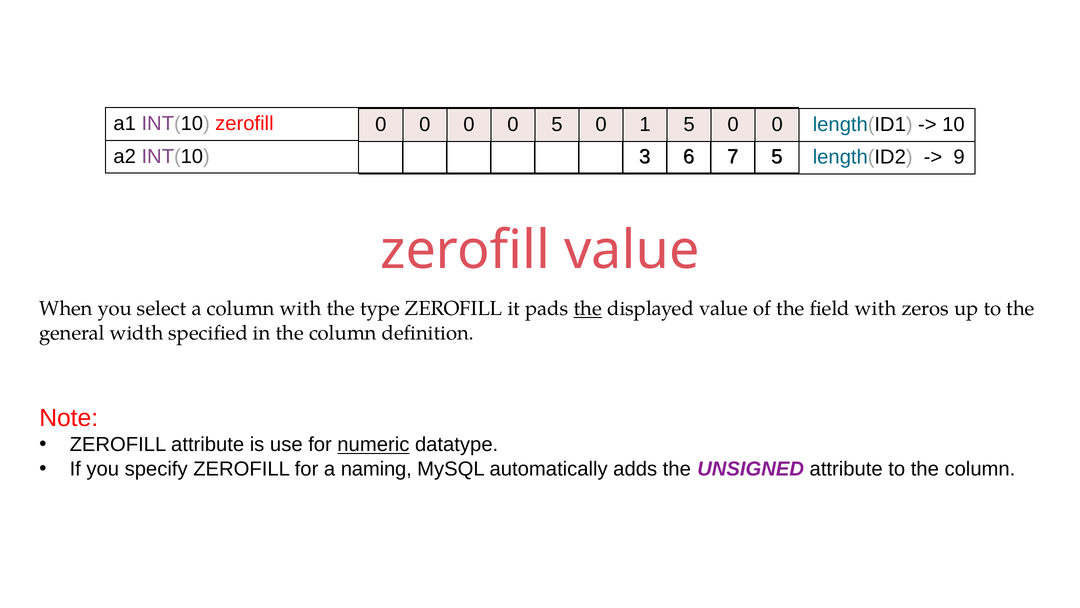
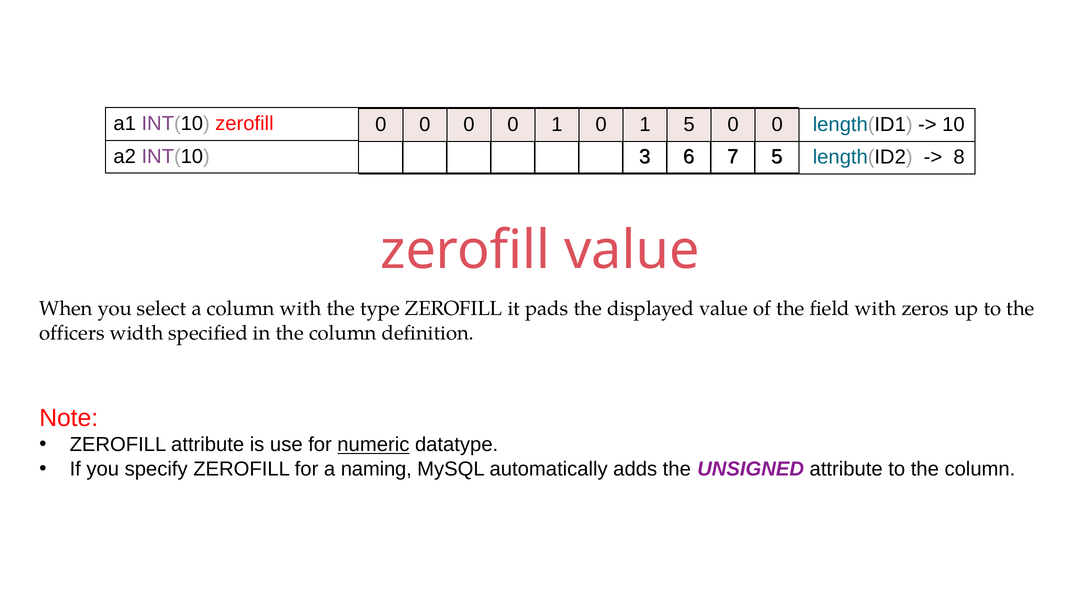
0 0 5: 5 -> 1
9: 9 -> 8
the at (588, 309) underline: present -> none
general: general -> officers
